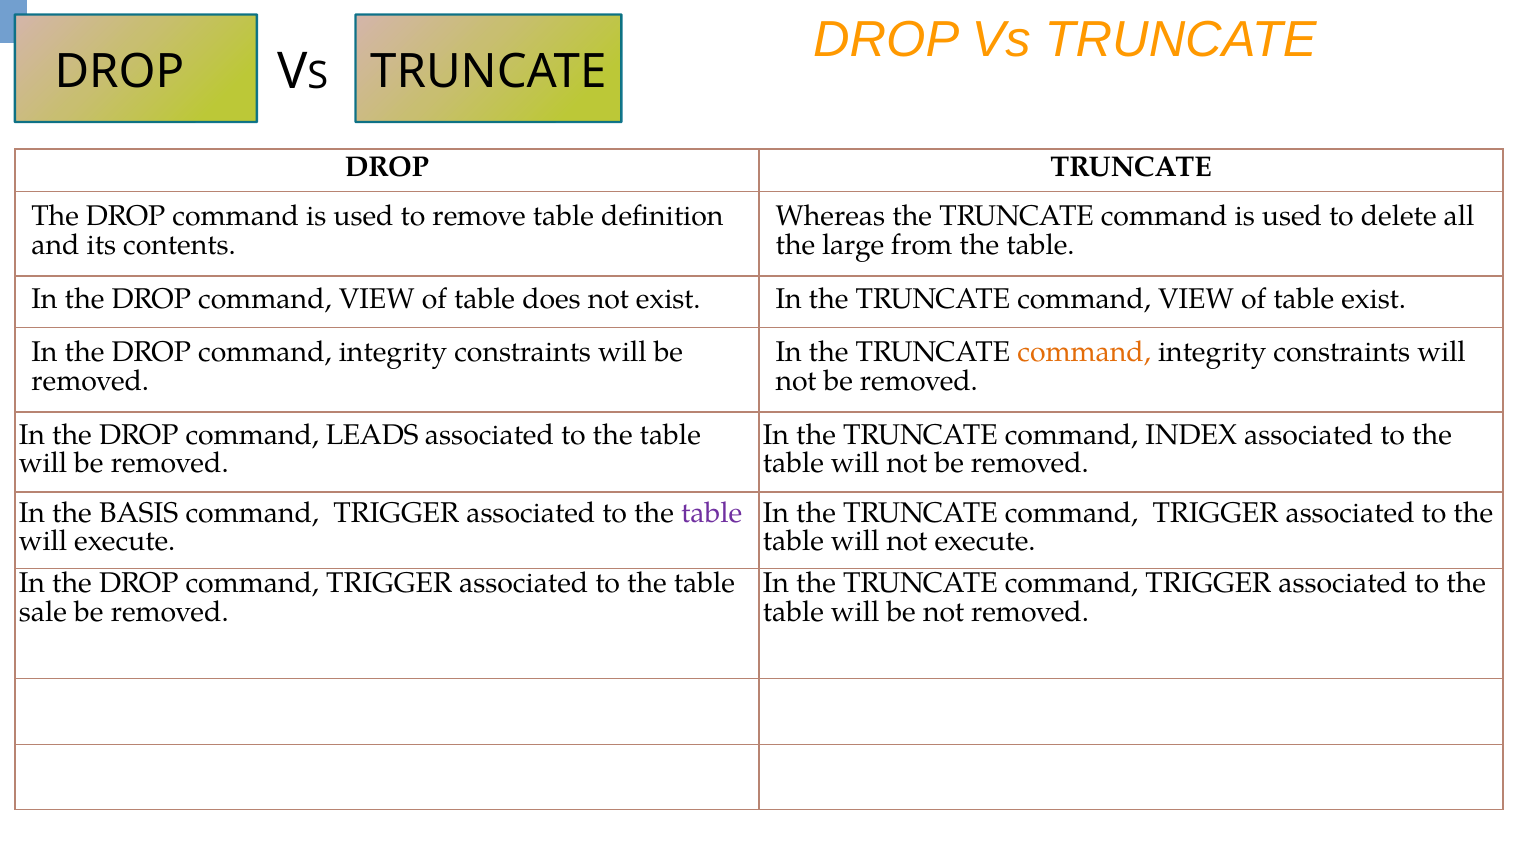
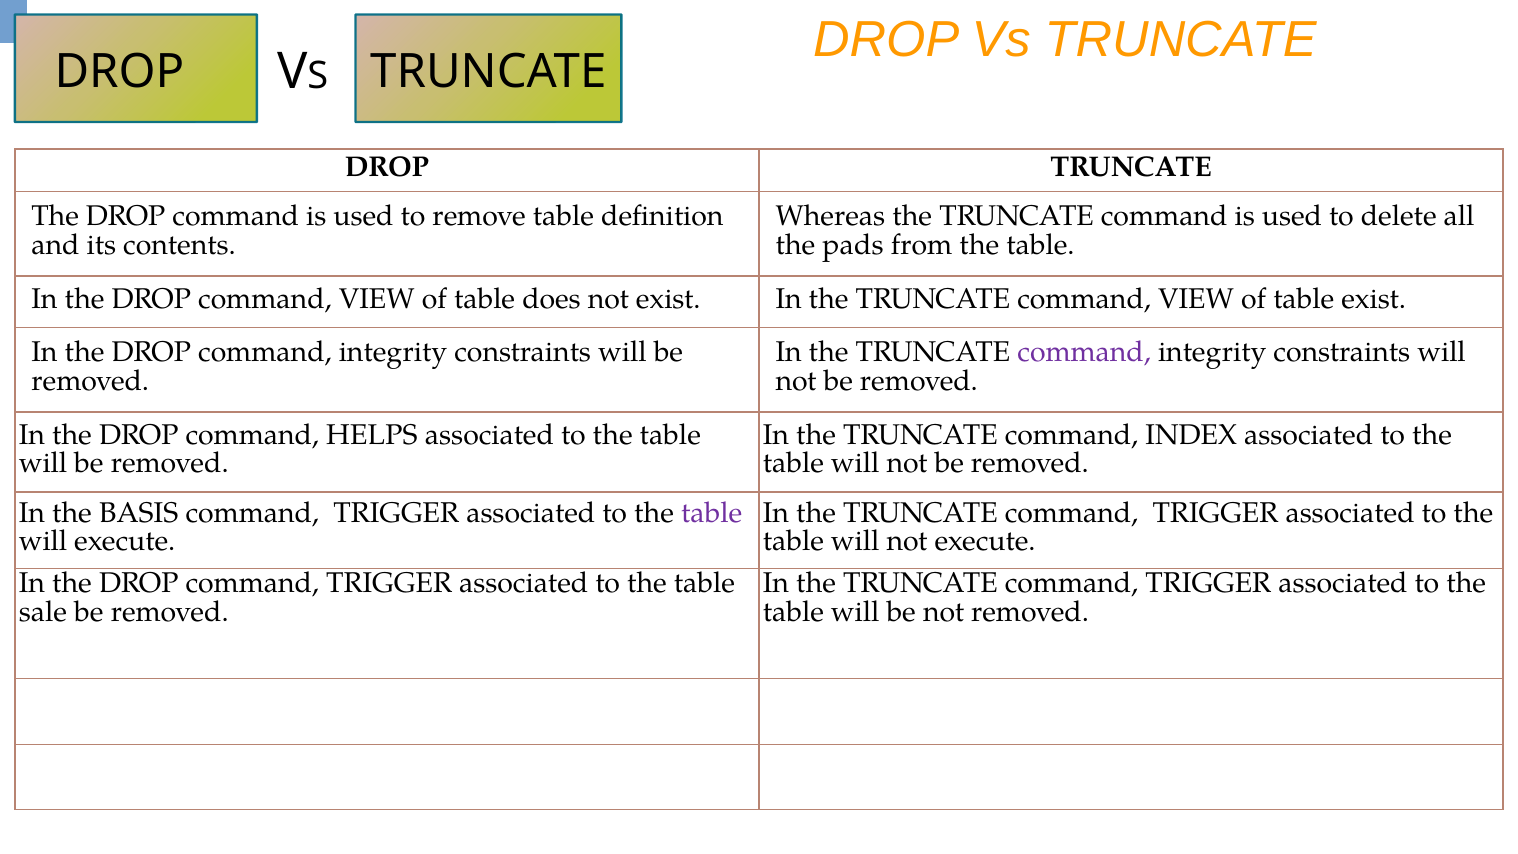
large: large -> pads
command at (1084, 352) colour: orange -> purple
LEADS: LEADS -> HELPS
